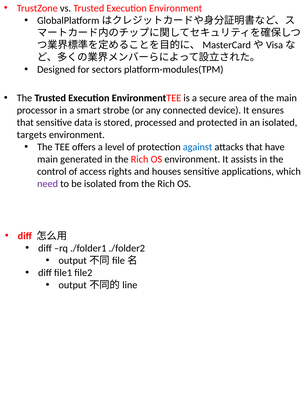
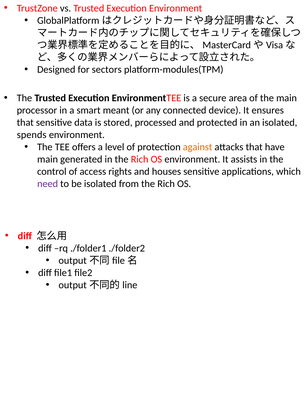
strobe: strobe -> meant
targets: targets -> spends
against colour: blue -> orange
